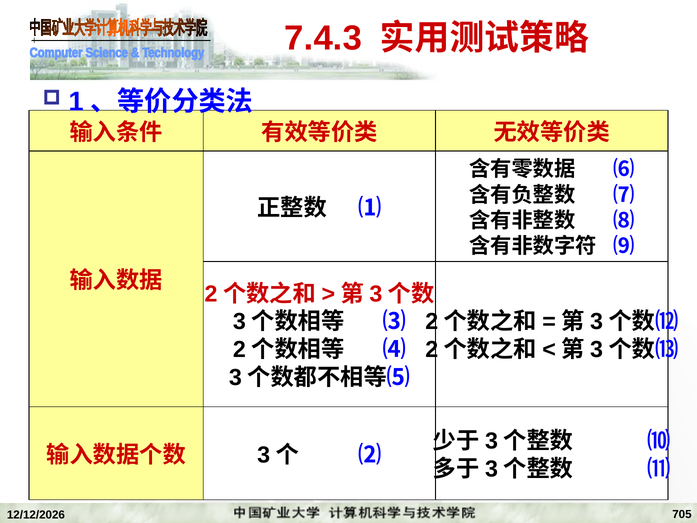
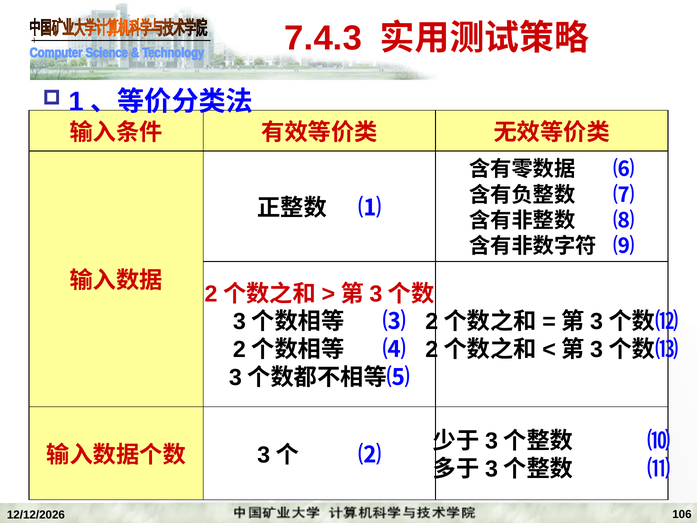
705: 705 -> 106
